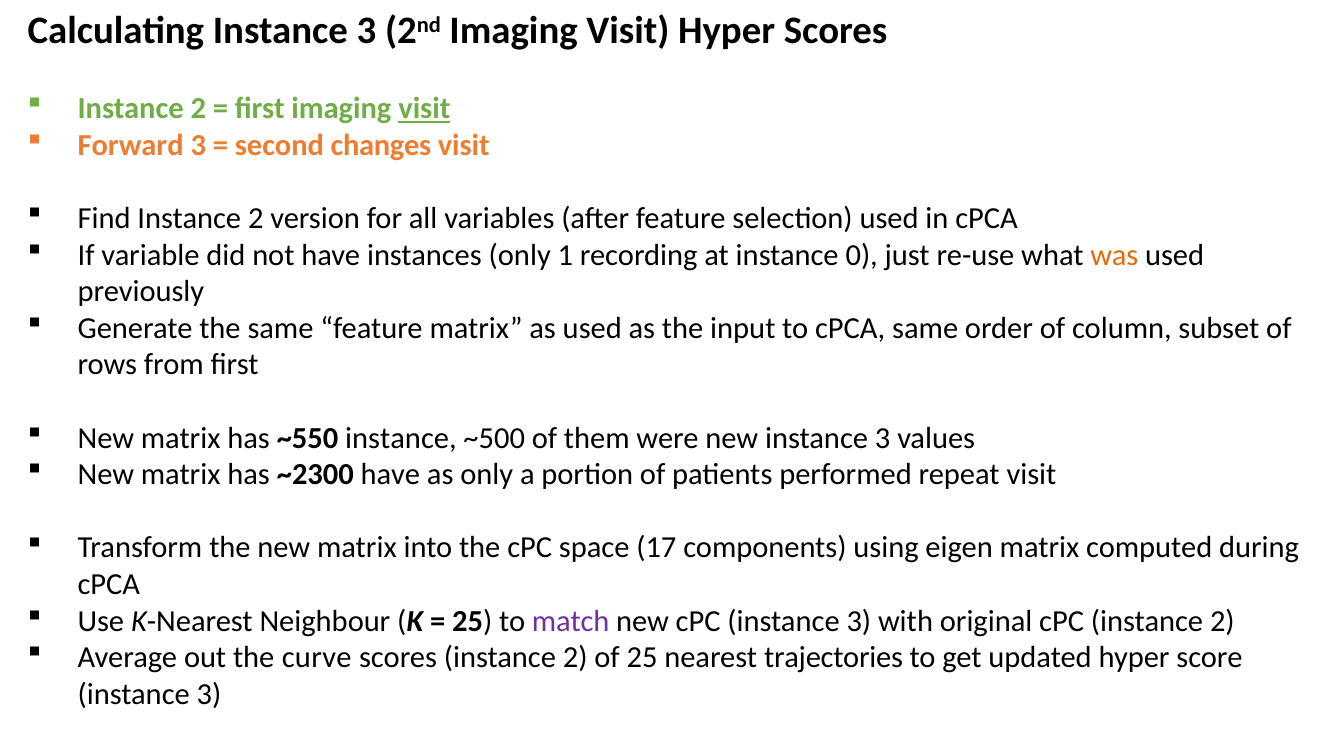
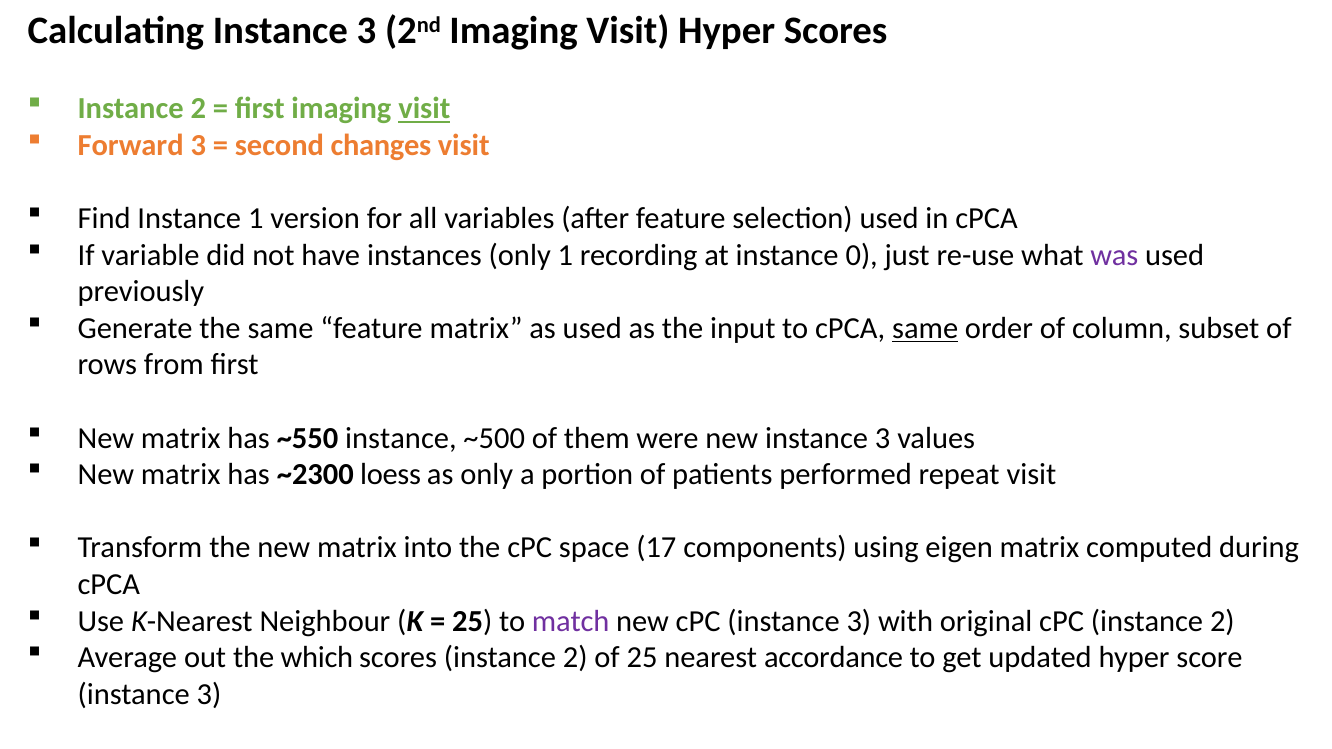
Find Instance 2: 2 -> 1
was colour: orange -> purple
same at (925, 328) underline: none -> present
~2300 have: have -> loess
curve: curve -> which
trajectories: trajectories -> accordance
